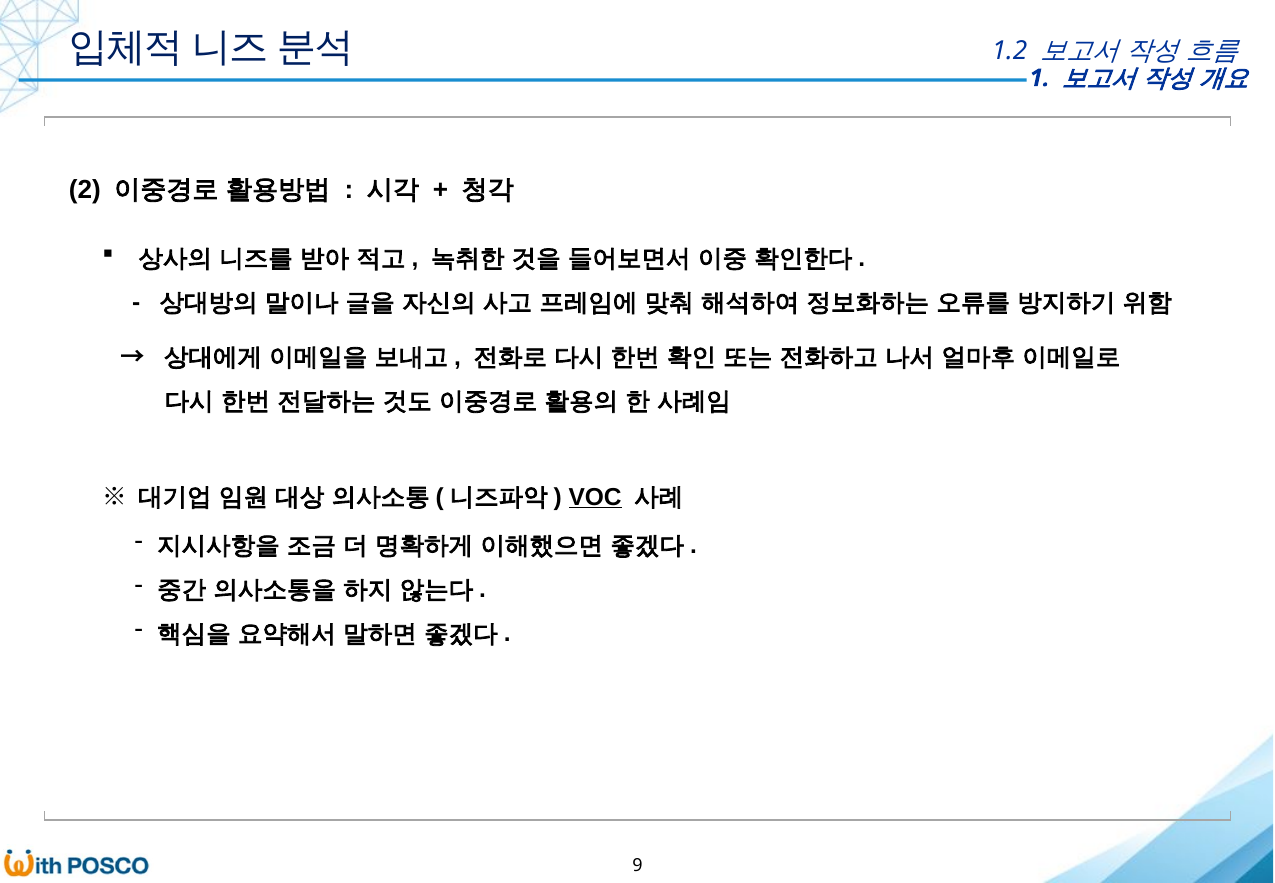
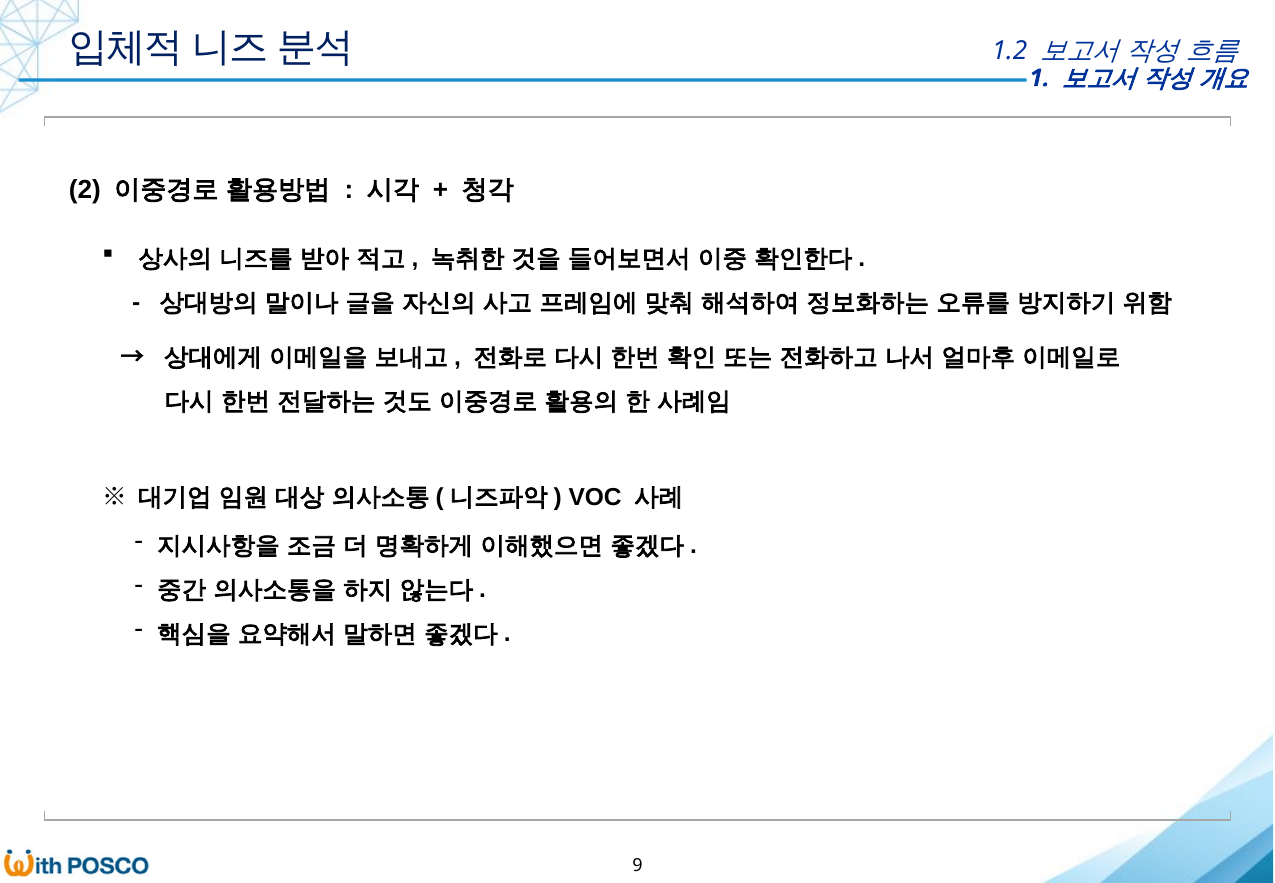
VOC underline: present -> none
